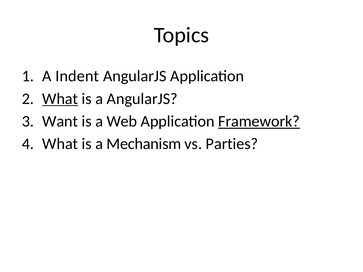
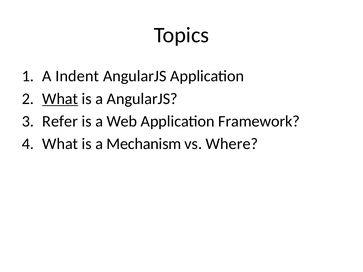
Want: Want -> Refer
Framework underline: present -> none
Parties: Parties -> Where
